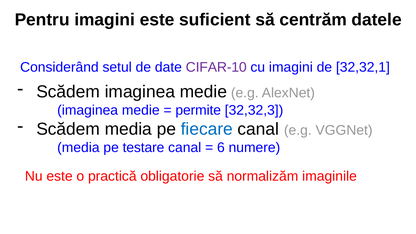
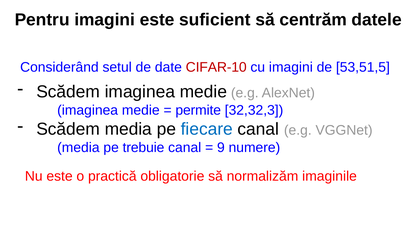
CIFAR-10 colour: purple -> red
32,32,1: 32,32,1 -> 53,51,5
testare: testare -> trebuie
6: 6 -> 9
